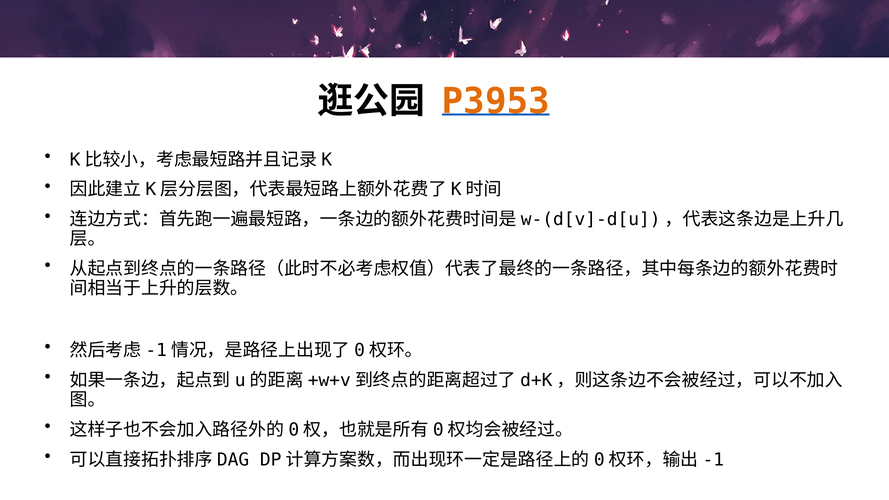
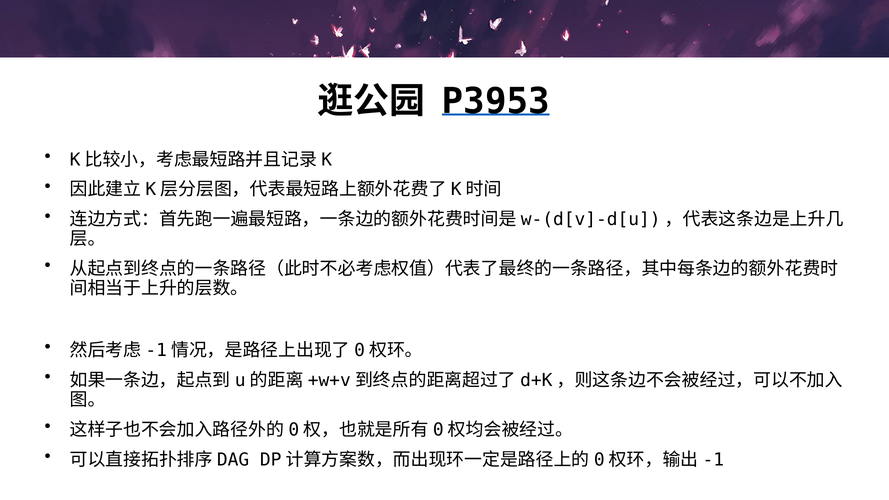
P3953 colour: orange -> black
